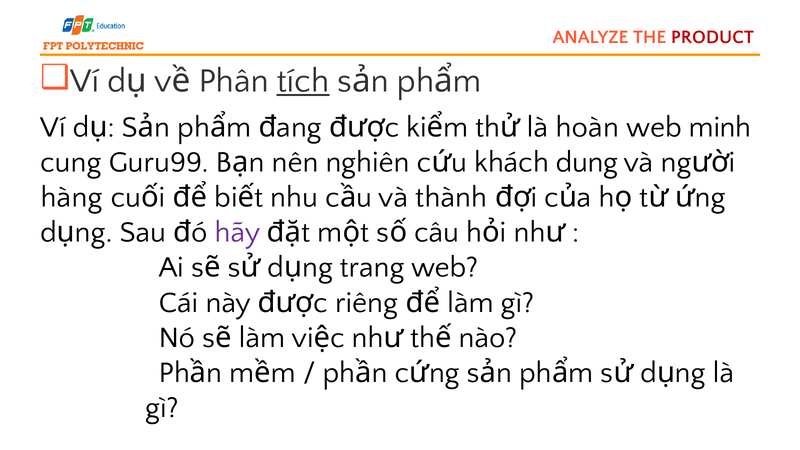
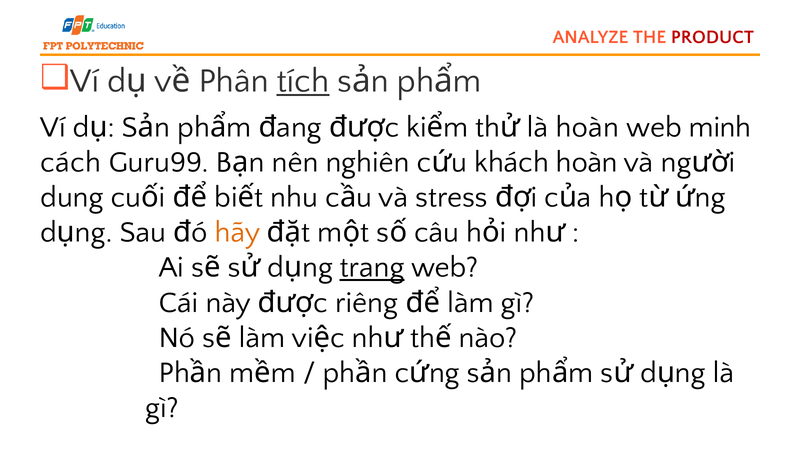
cung: cung -> cách
khách dung: dung -> hoàn
hàng: hàng -> dung
thành: thành -> stress
hãy colour: purple -> orange
trang underline: none -> present
